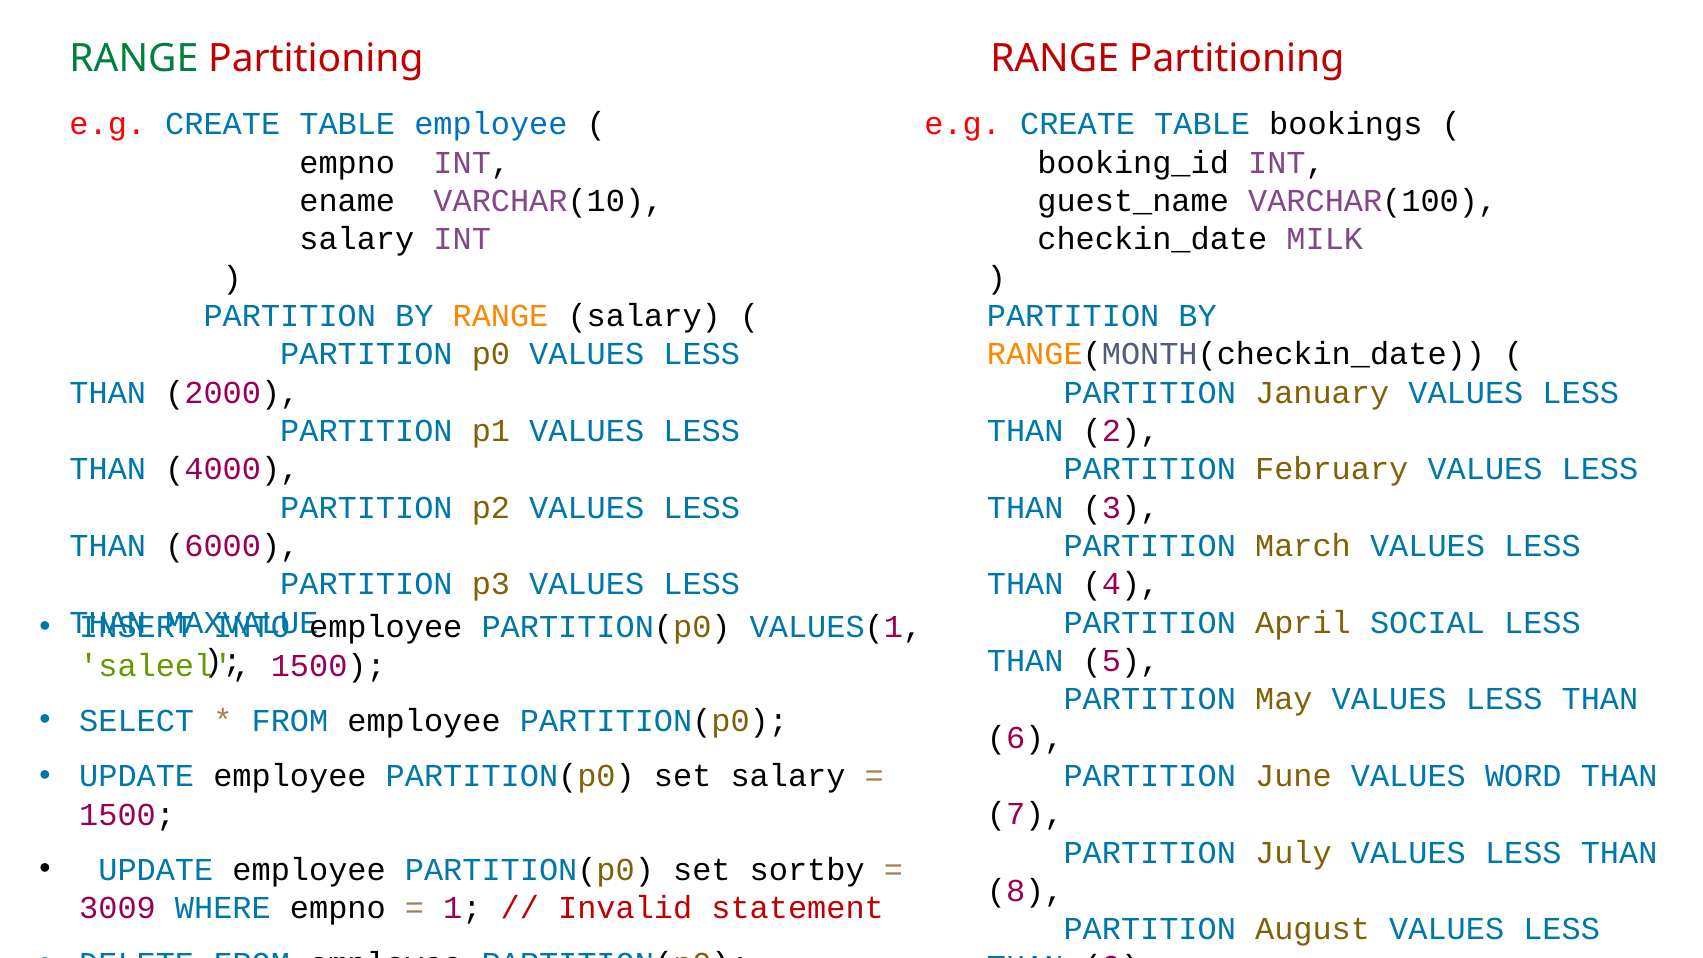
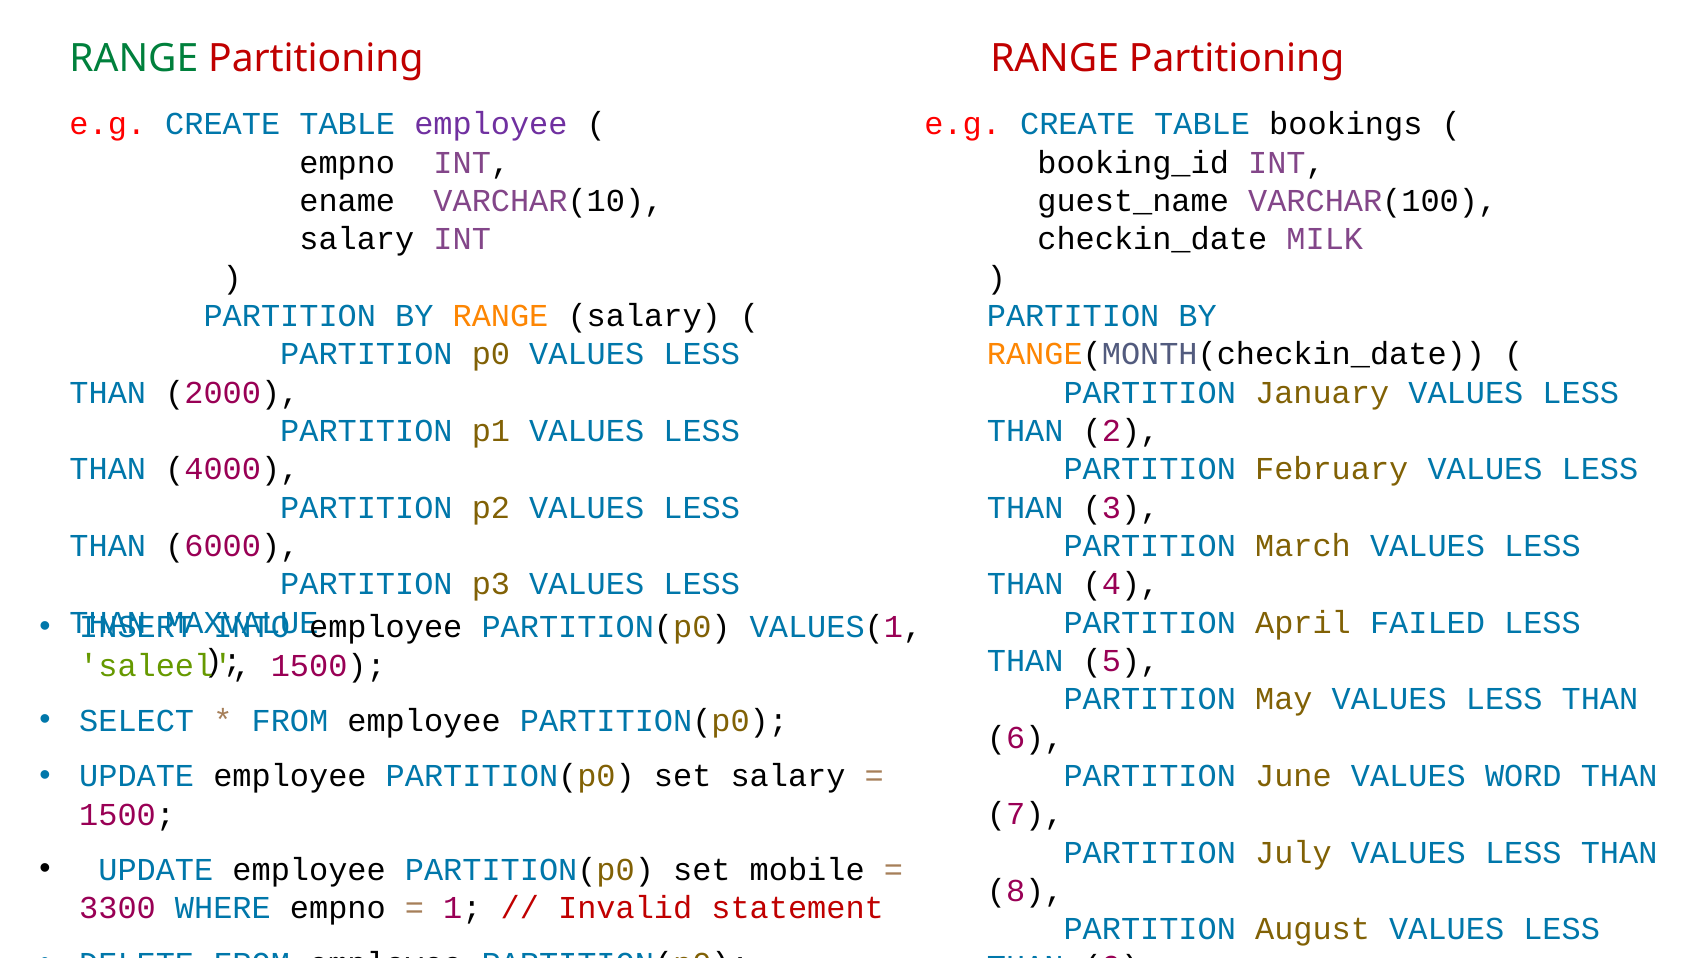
employee at (491, 124) colour: blue -> purple
SOCIAL: SOCIAL -> FAILED
sortby: sortby -> mobile
3009: 3009 -> 3300
